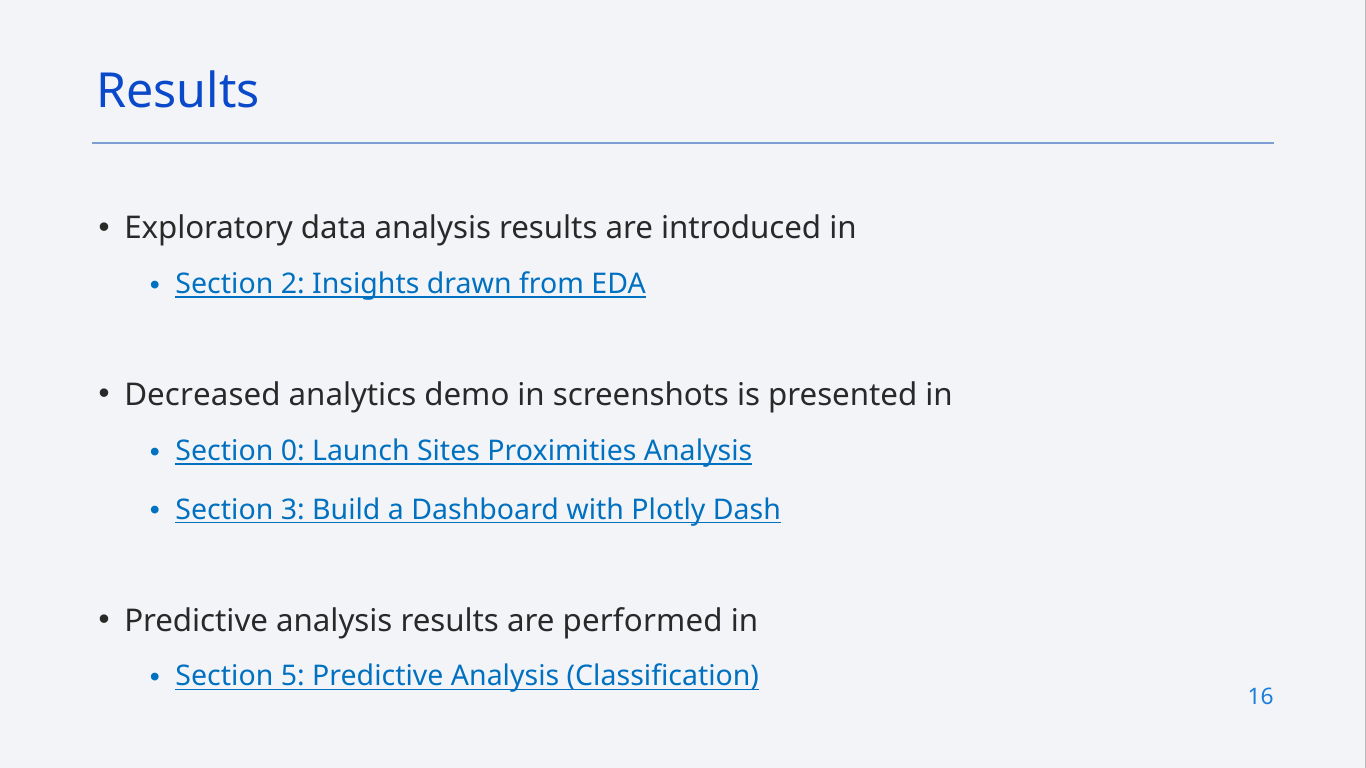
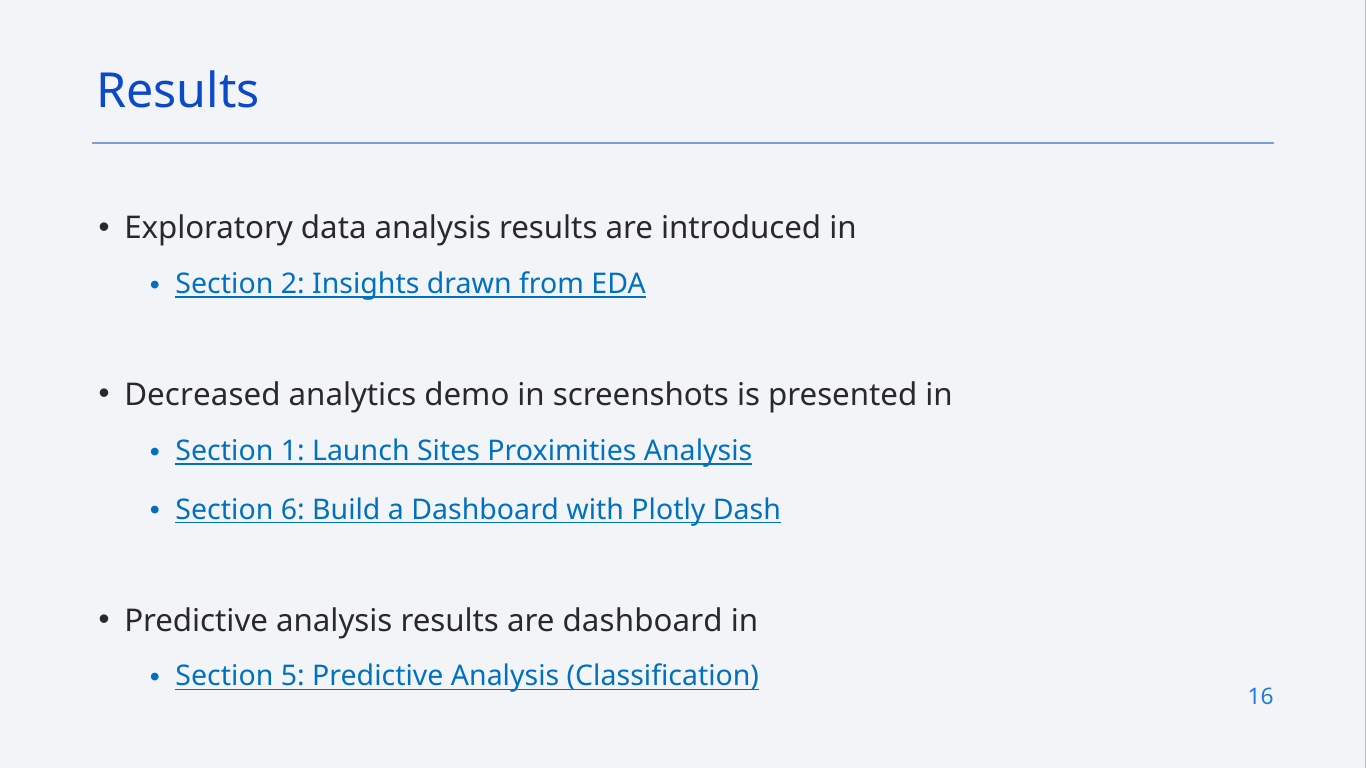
0: 0 -> 1
3: 3 -> 6
are performed: performed -> dashboard
